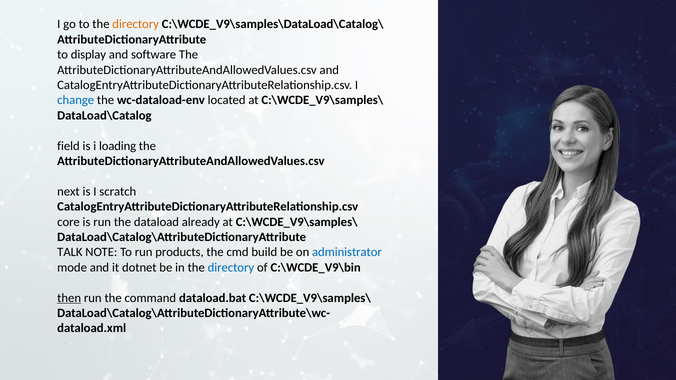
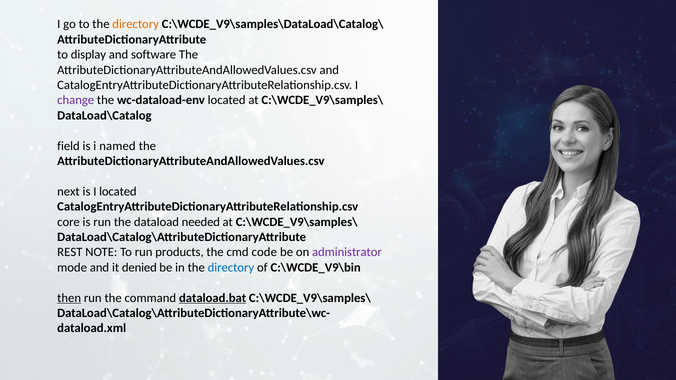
change colour: blue -> purple
loading: loading -> named
I scratch: scratch -> located
already: already -> needed
TALK: TALK -> REST
build: build -> code
administrator colour: blue -> purple
dotnet: dotnet -> denied
dataload.bat underline: none -> present
